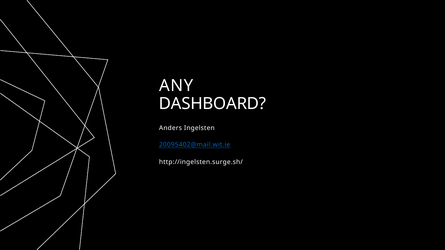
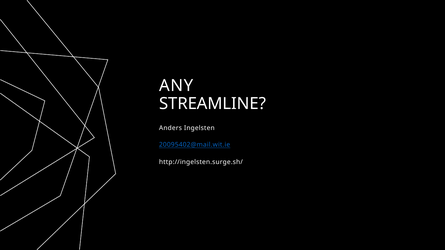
DASHBOARD: DASHBOARD -> STREAMLINE
